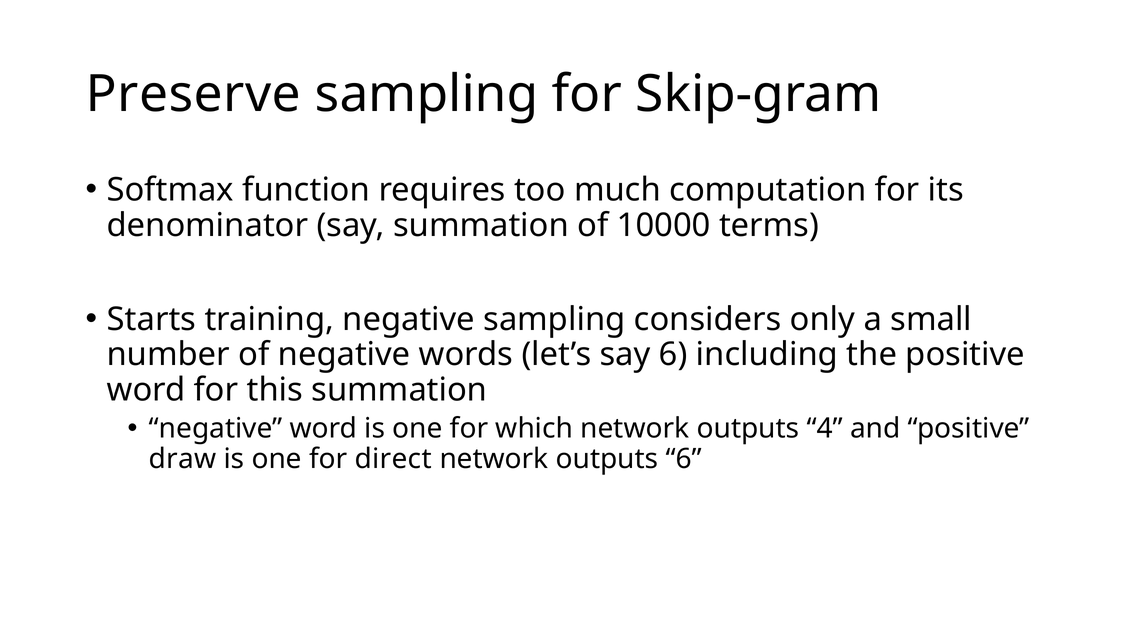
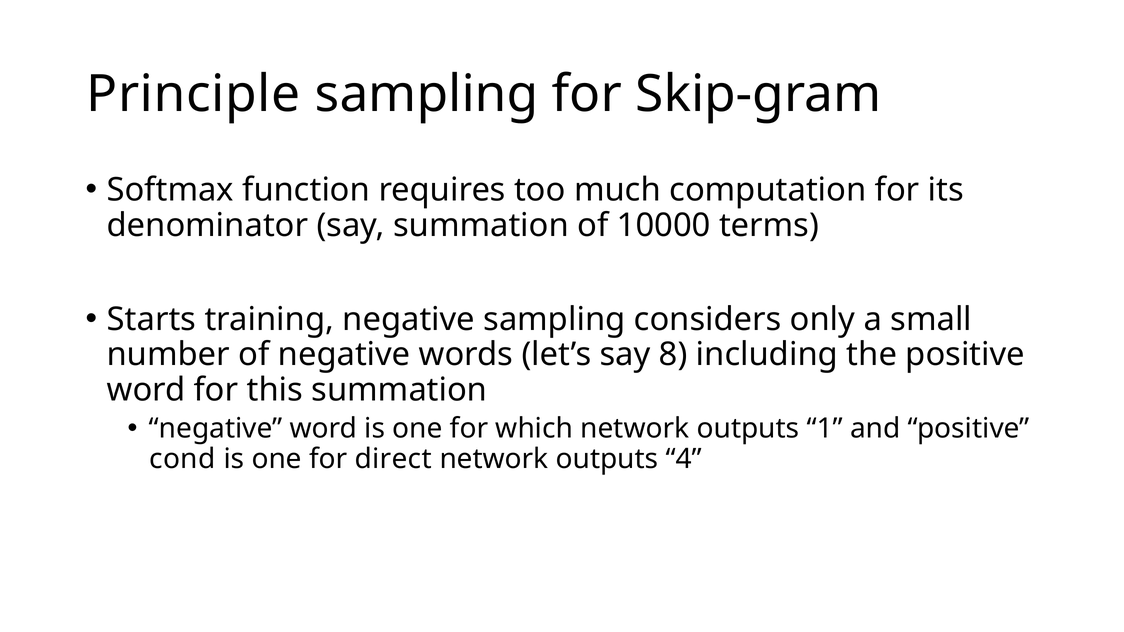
Preserve: Preserve -> Principle
say 6: 6 -> 8
4: 4 -> 1
draw: draw -> cond
outputs 6: 6 -> 4
